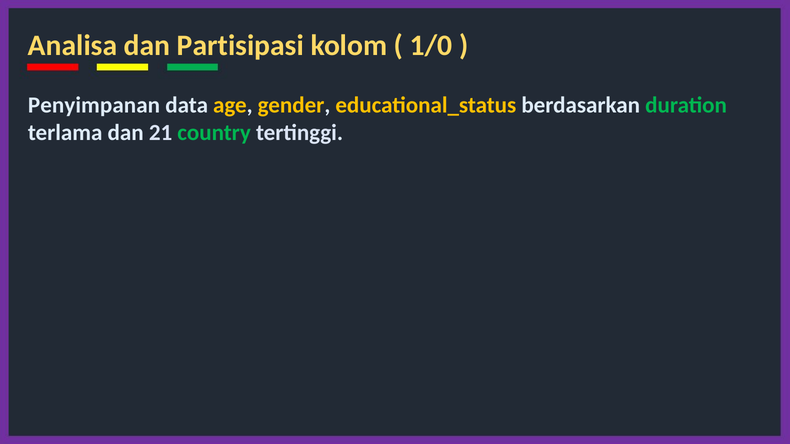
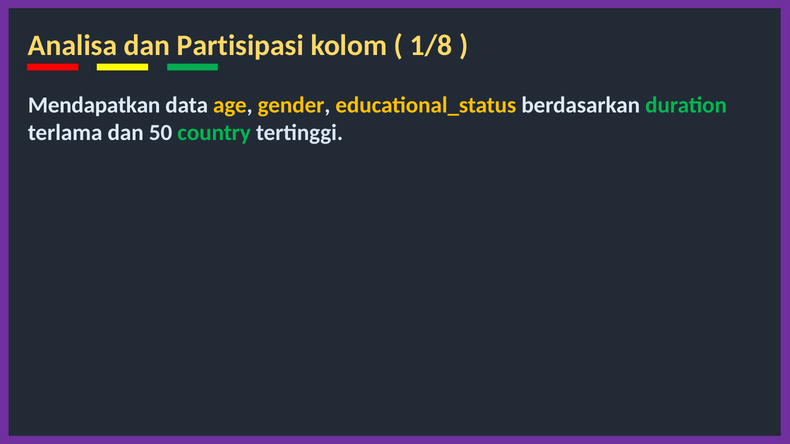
1/0: 1/0 -> 1/8
Penyimpanan: Penyimpanan -> Mendapatkan
21: 21 -> 50
